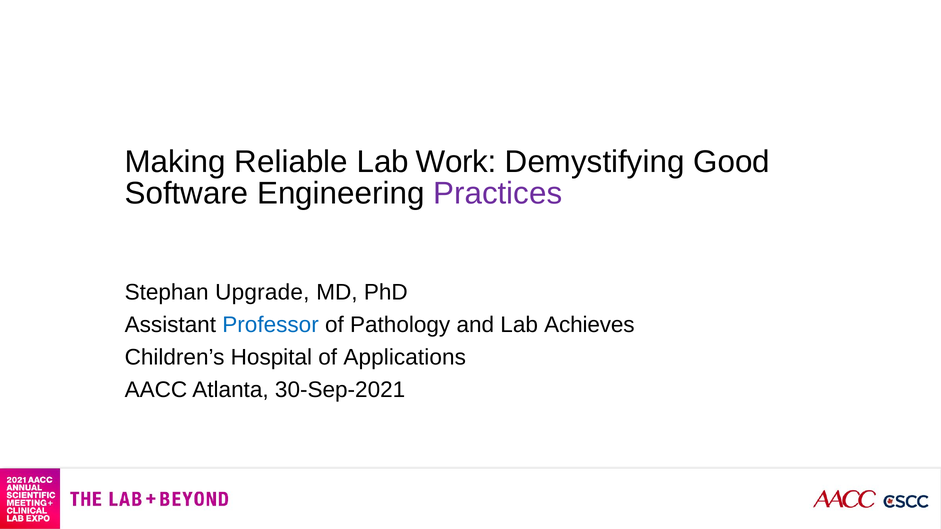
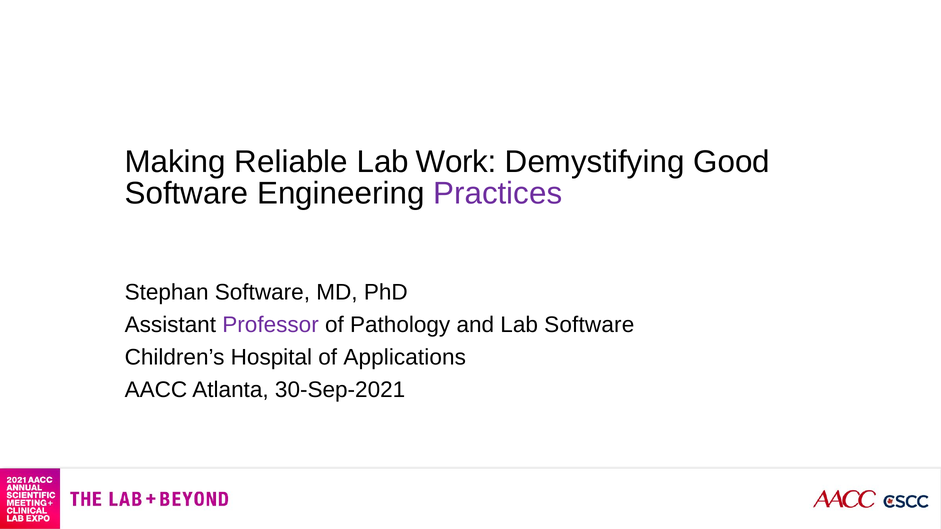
Stephan Upgrade: Upgrade -> Software
Professor colour: blue -> purple
Lab Achieves: Achieves -> Software
